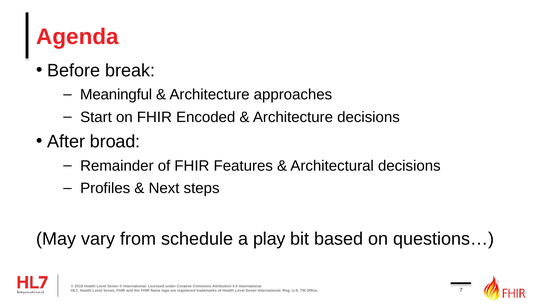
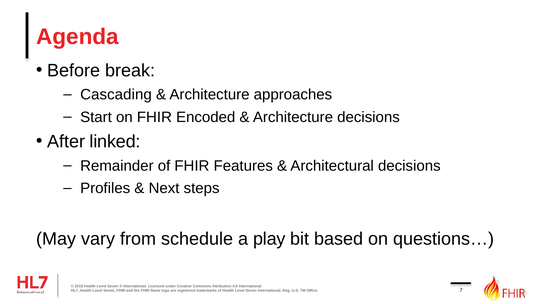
Meaningful: Meaningful -> Cascading
broad: broad -> linked
